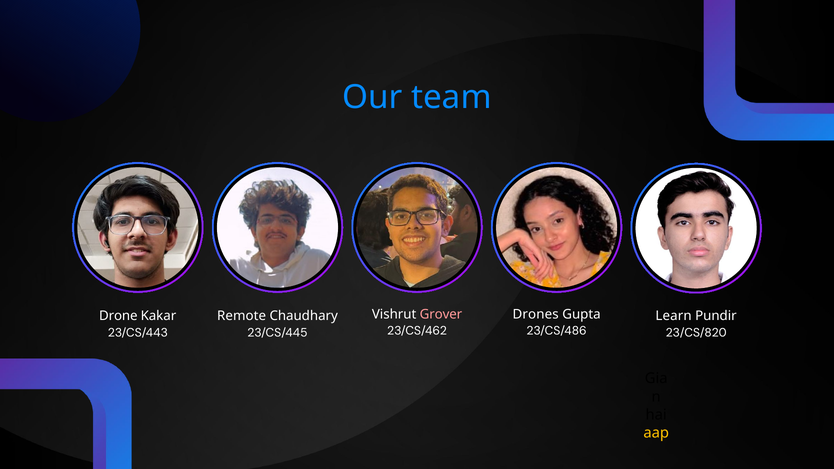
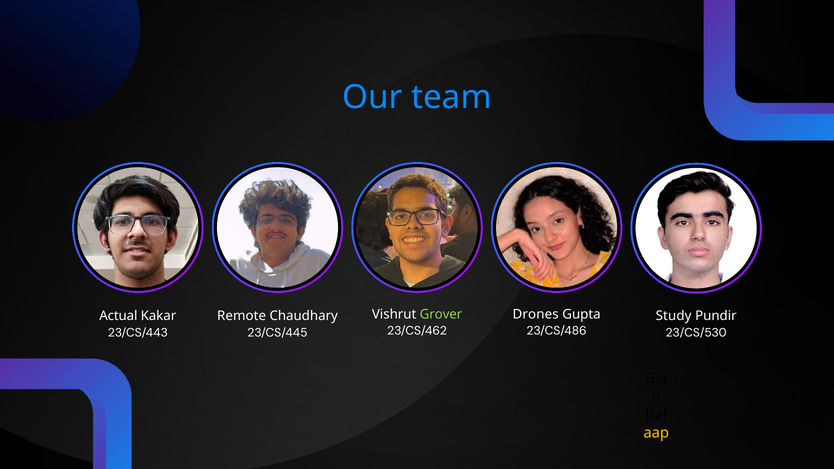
Grover colour: pink -> light green
Drone: Drone -> Actual
Learn: Learn -> Study
23/CS/820: 23/CS/820 -> 23/CS/530
